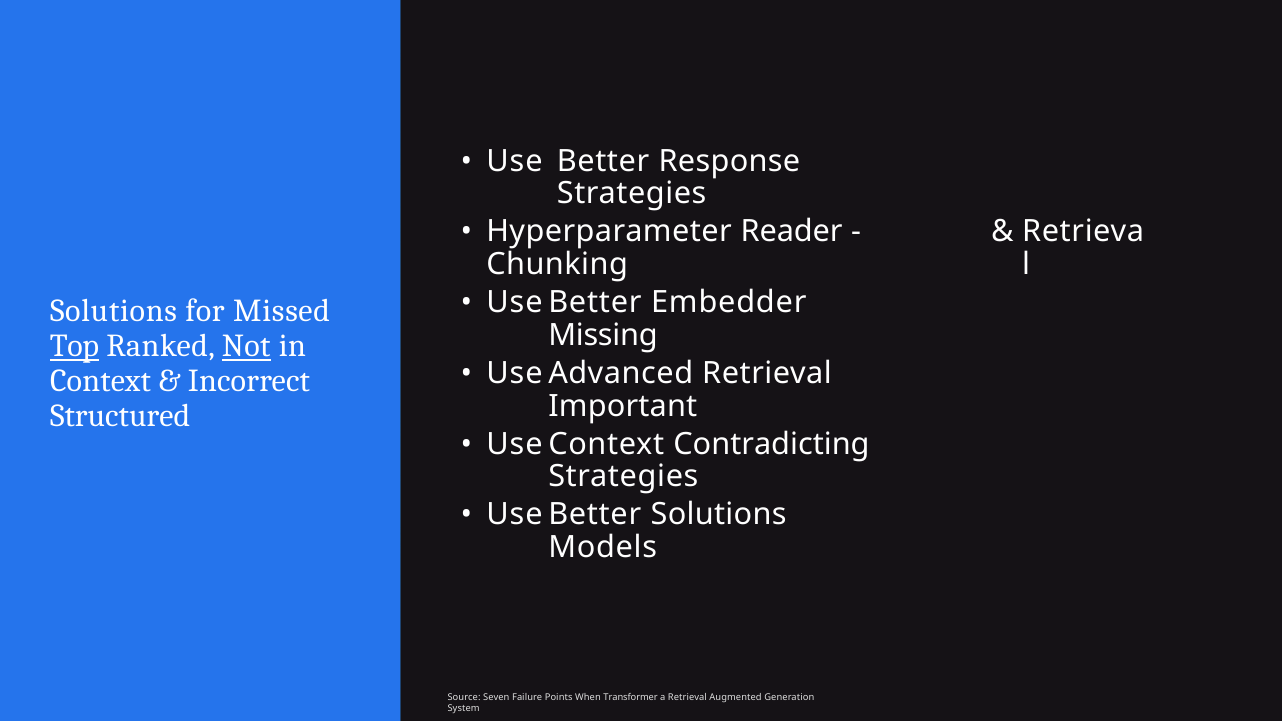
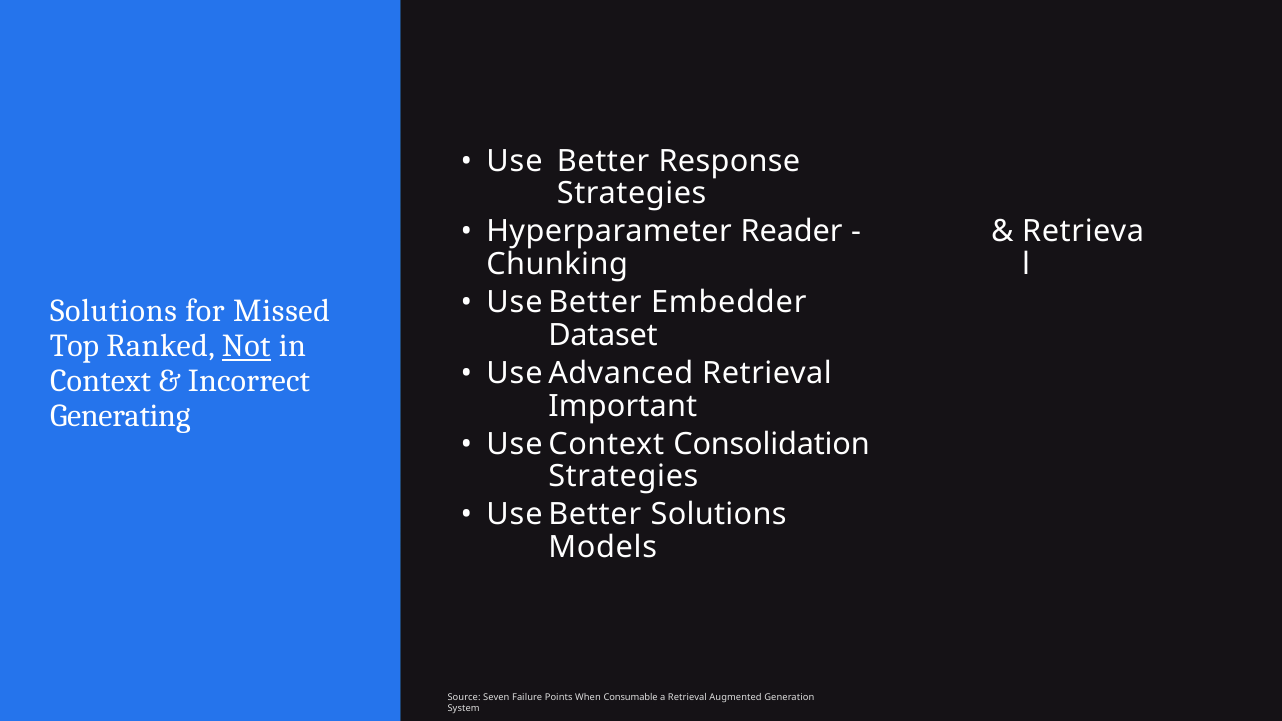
Missing: Missing -> Dataset
Top underline: present -> none
Structured: Structured -> Generating
Contradicting: Contradicting -> Consolidation
Transformer: Transformer -> Consumable
